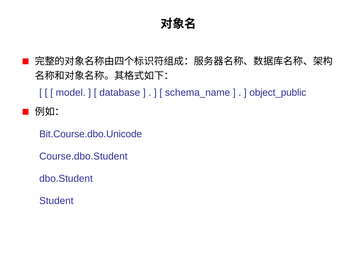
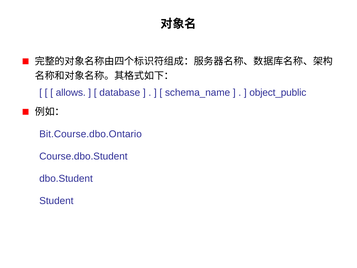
model: model -> allows
Bit.Course.dbo.Unicode: Bit.Course.dbo.Unicode -> Bit.Course.dbo.Ontario
